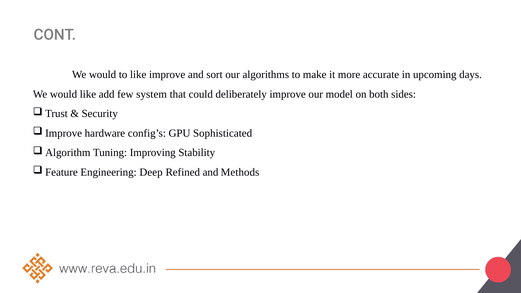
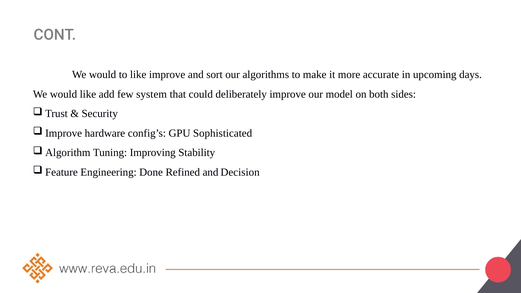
Deep: Deep -> Done
Methods: Methods -> Decision
